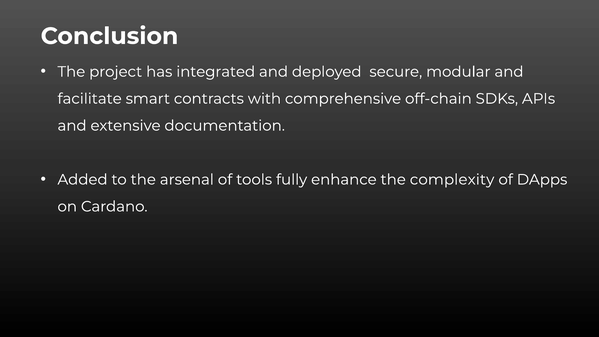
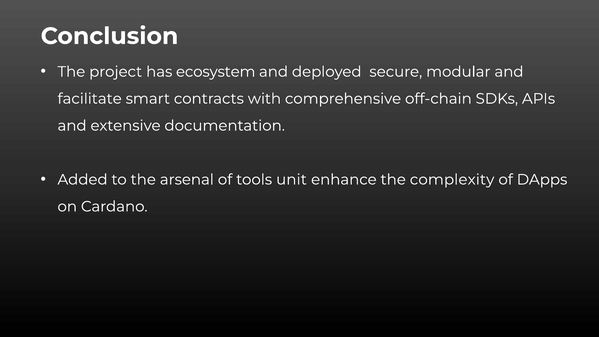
integrated: integrated -> ecosystem
fully: fully -> unit
